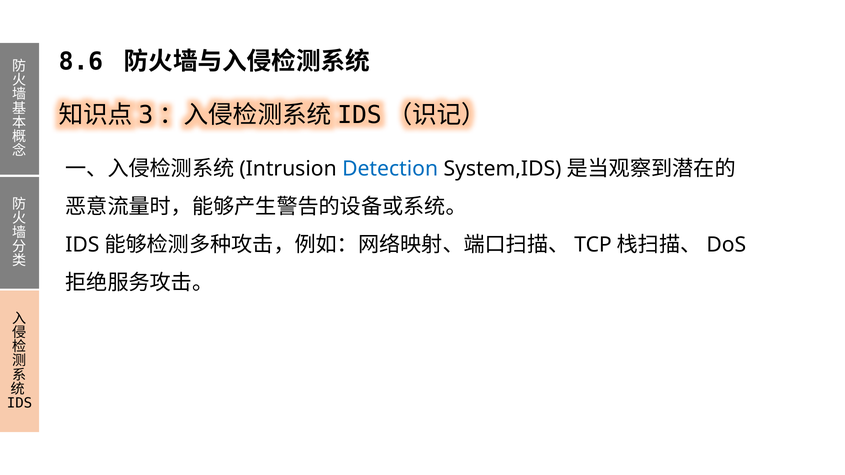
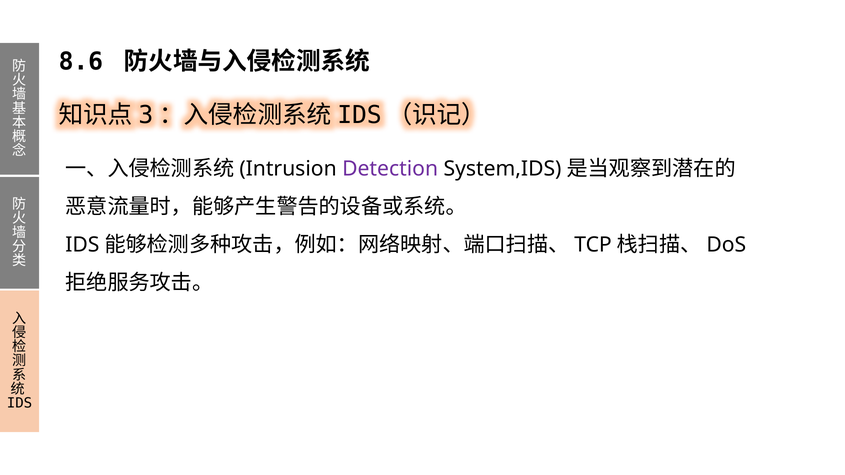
Detection colour: blue -> purple
